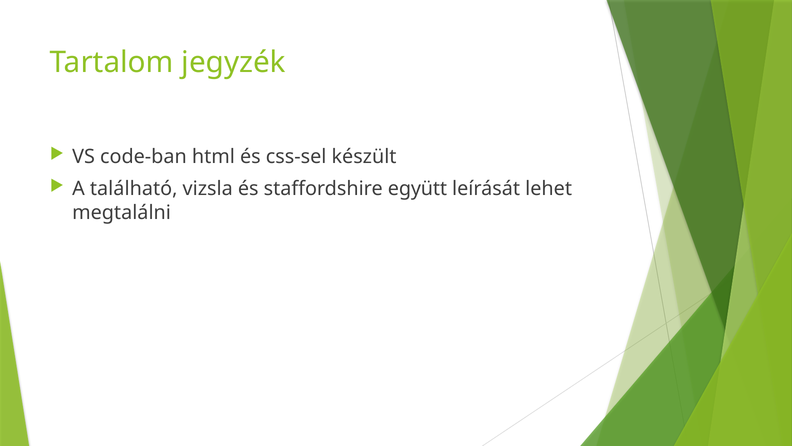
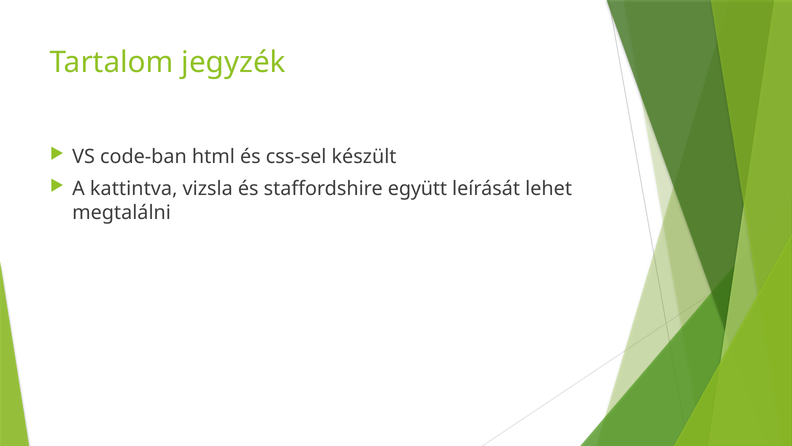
található: található -> kattintva
